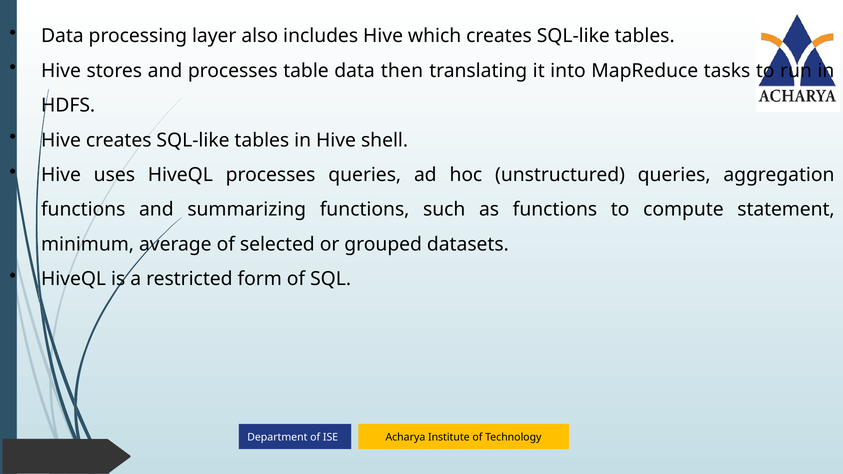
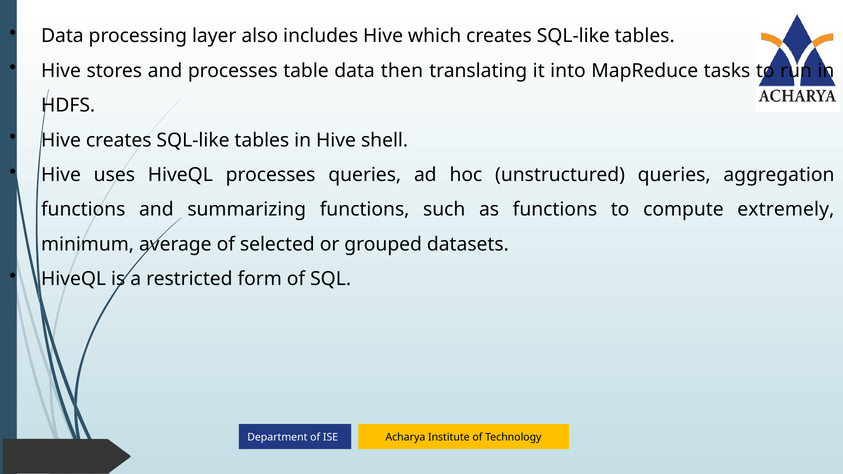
statement: statement -> extremely
